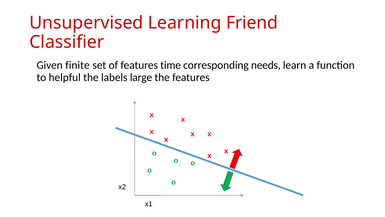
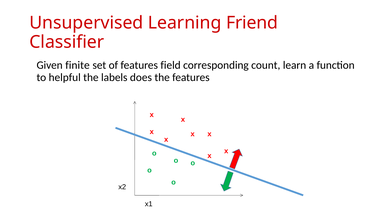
time: time -> field
needs: needs -> count
large: large -> does
